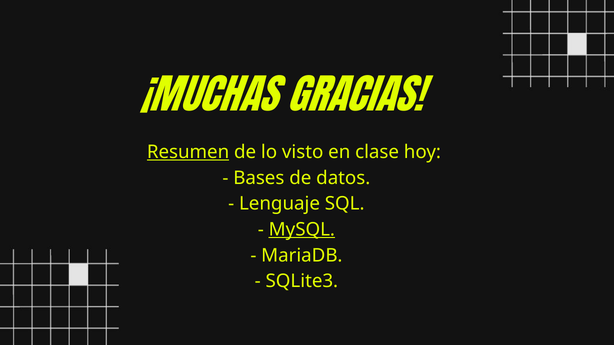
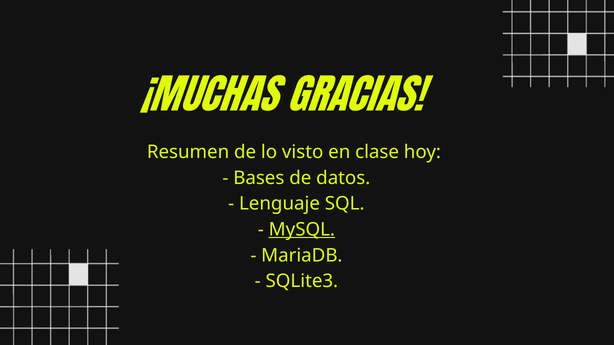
Resumen underline: present -> none
